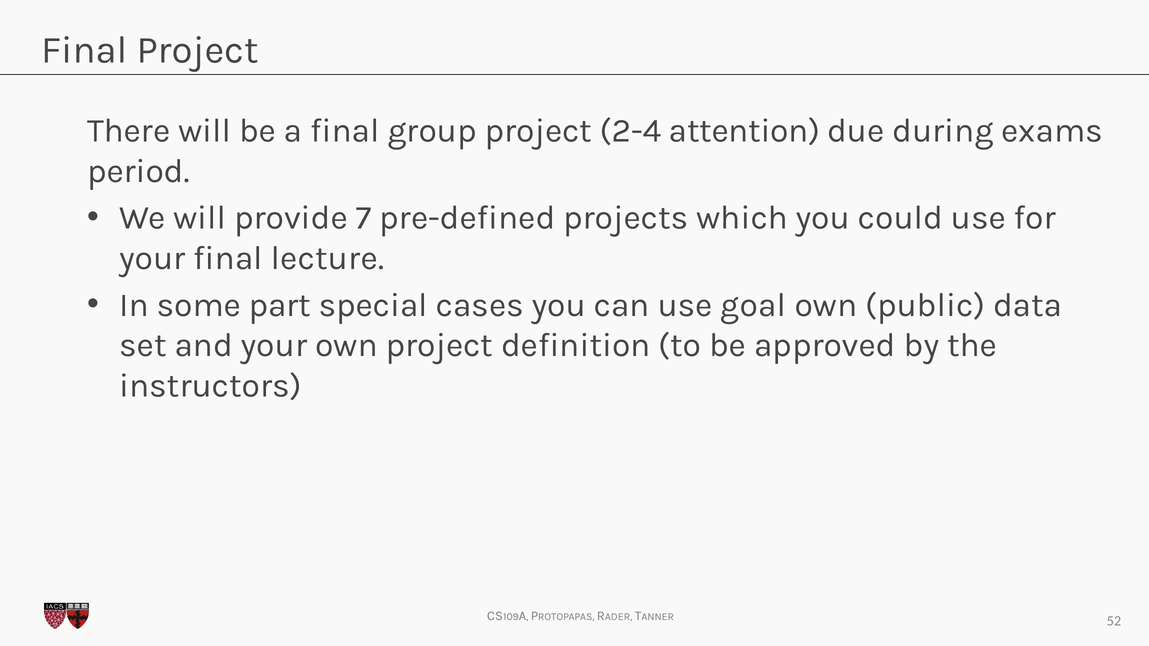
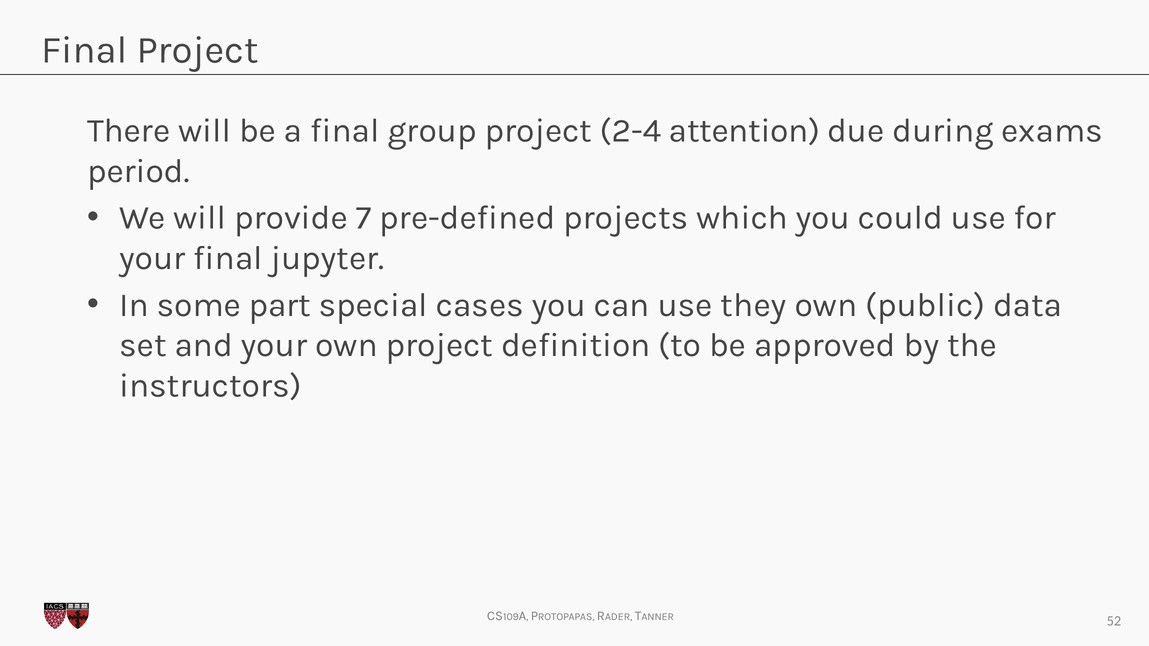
lecture: lecture -> jupyter
goal: goal -> they
